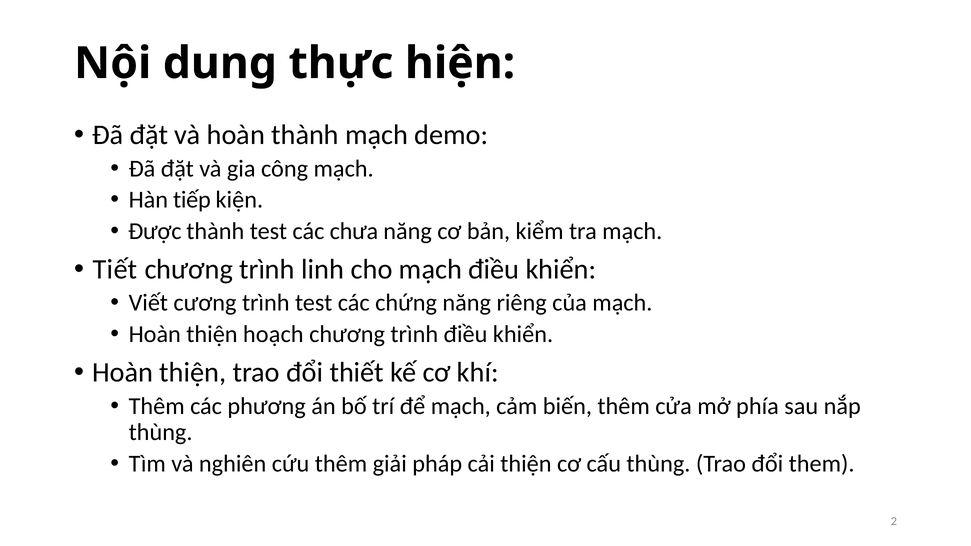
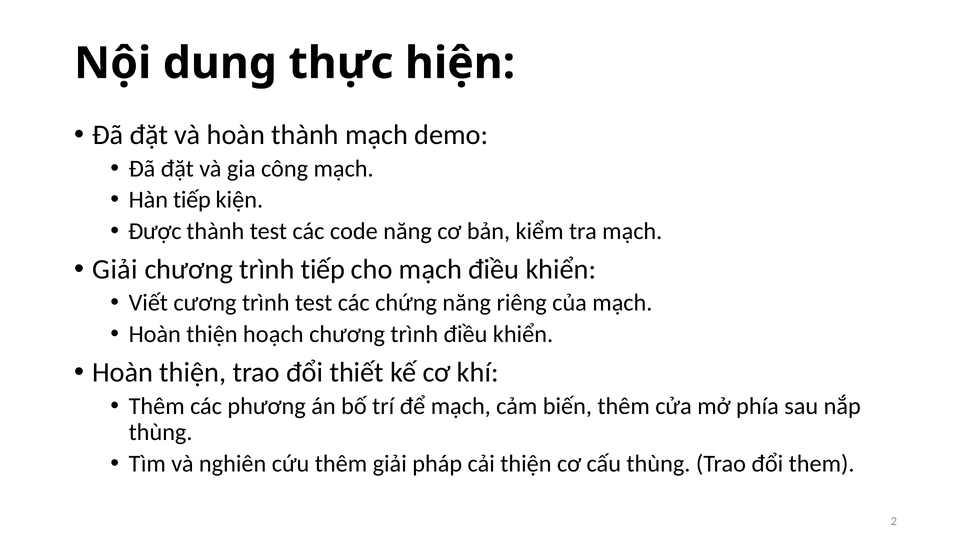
chưa: chưa -> code
Tiết at (115, 270): Tiết -> Giải
trình linh: linh -> tiếp
